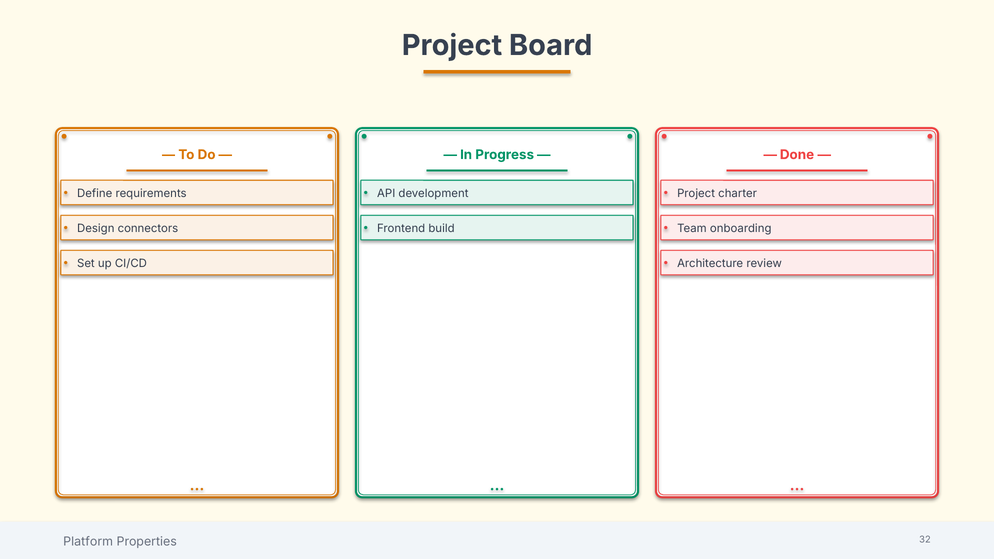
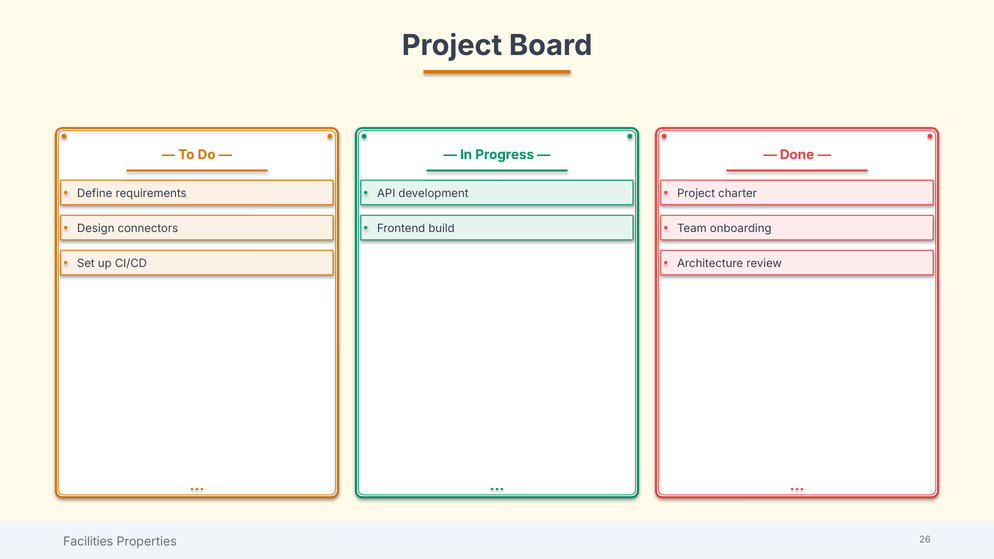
Platform: Platform -> Facilities
32: 32 -> 26
